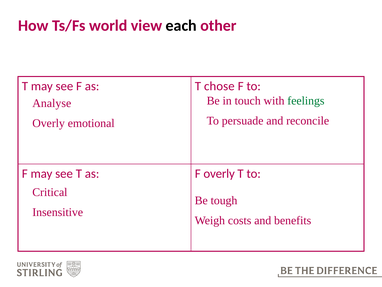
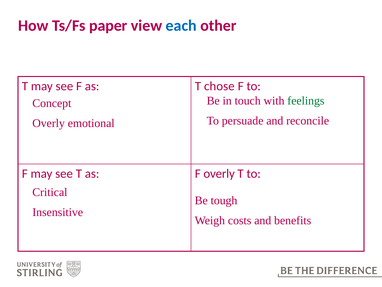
world: world -> paper
each colour: black -> blue
Analyse: Analyse -> Concept
